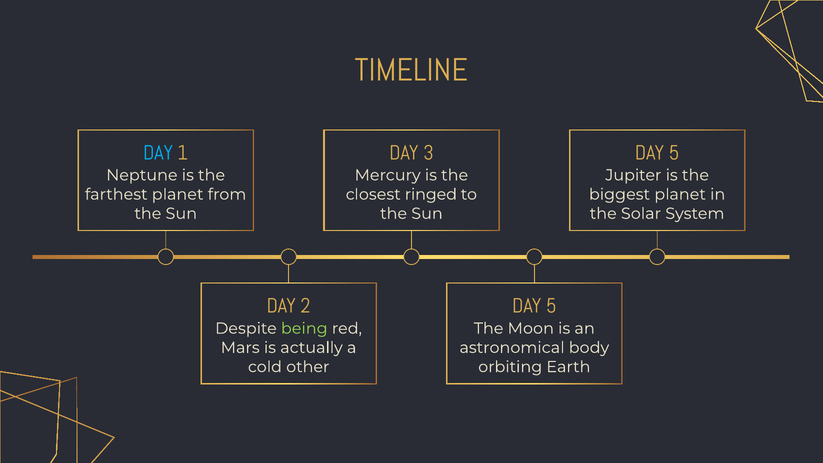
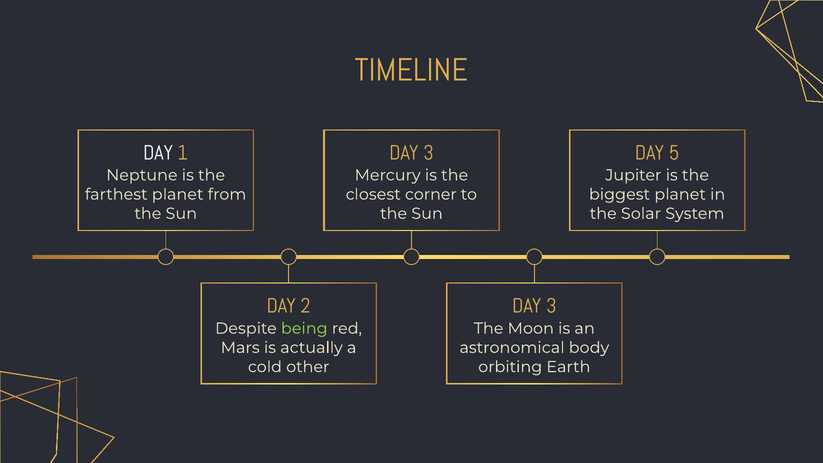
DAY at (158, 153) colour: light blue -> white
ringed: ringed -> corner
5 at (551, 306): 5 -> 3
